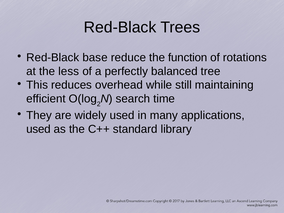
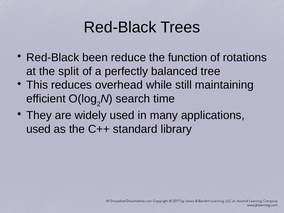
base: base -> been
less: less -> split
